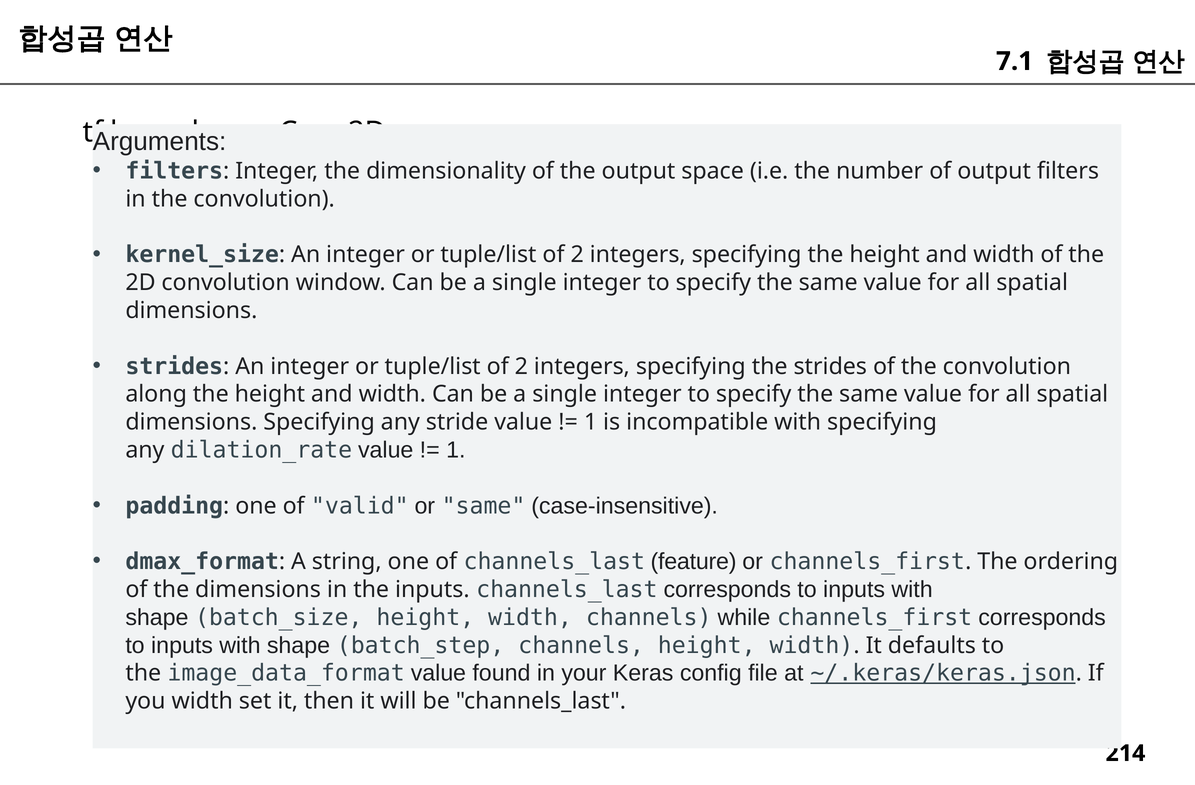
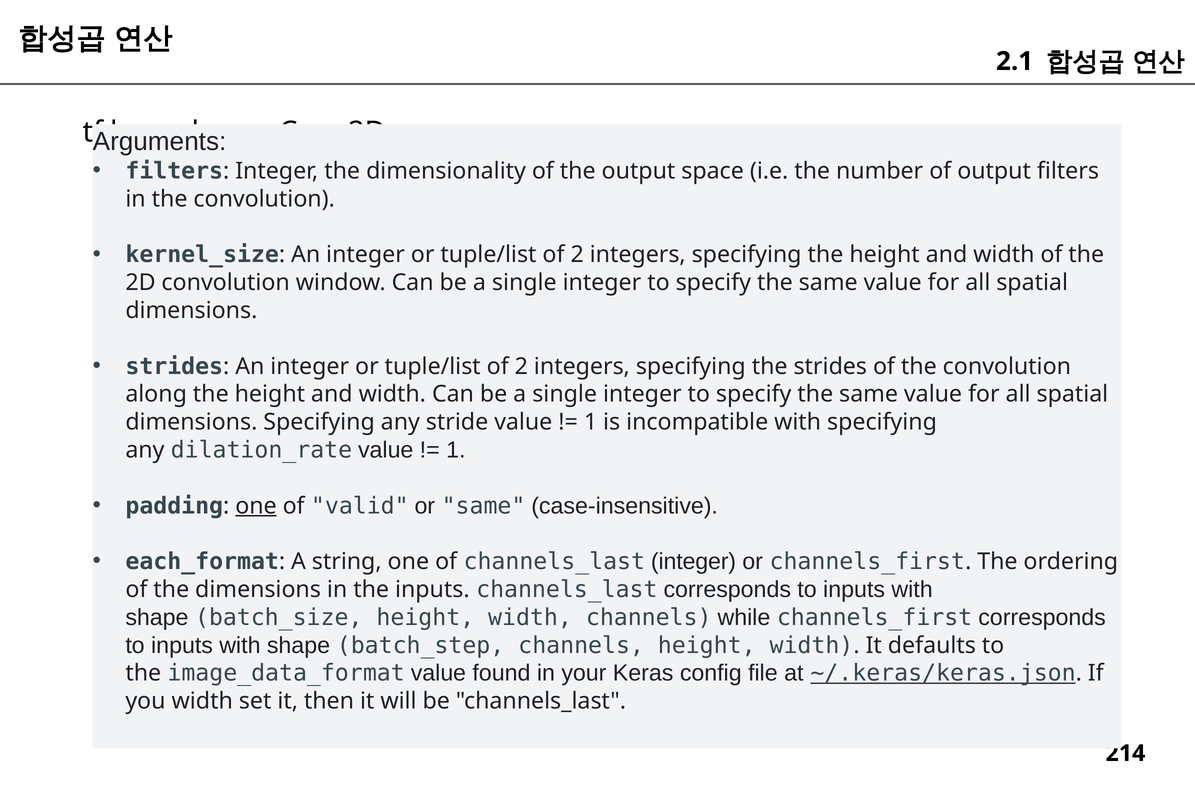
7.1: 7.1 -> 2.1
one at (256, 506) underline: none -> present
dmax_format: dmax_format -> each_format
channels_last feature: feature -> integer
